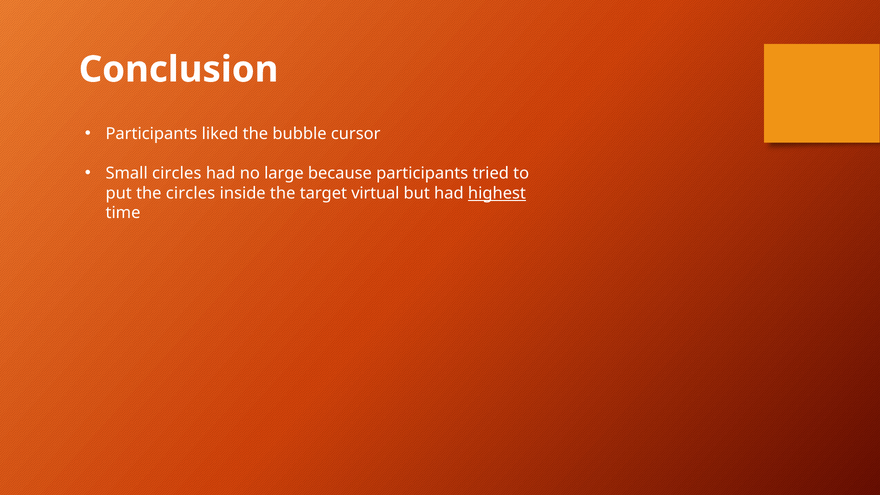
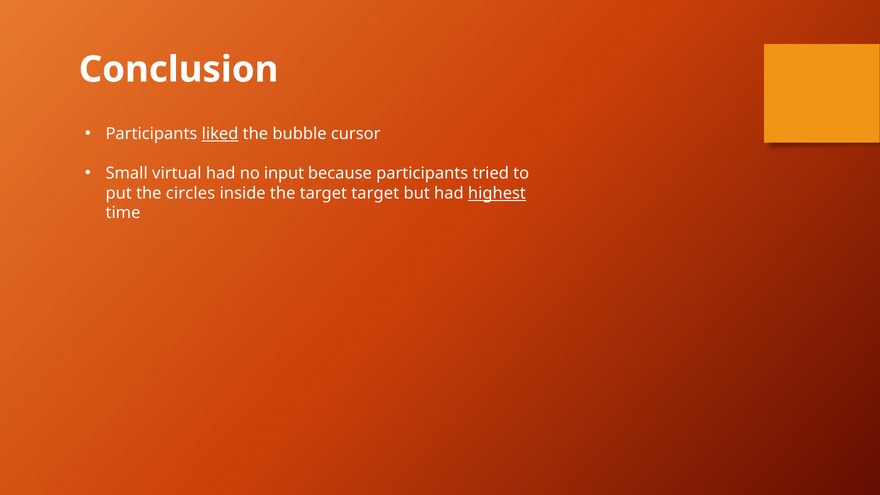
liked underline: none -> present
Small circles: circles -> virtual
large: large -> input
target virtual: virtual -> target
